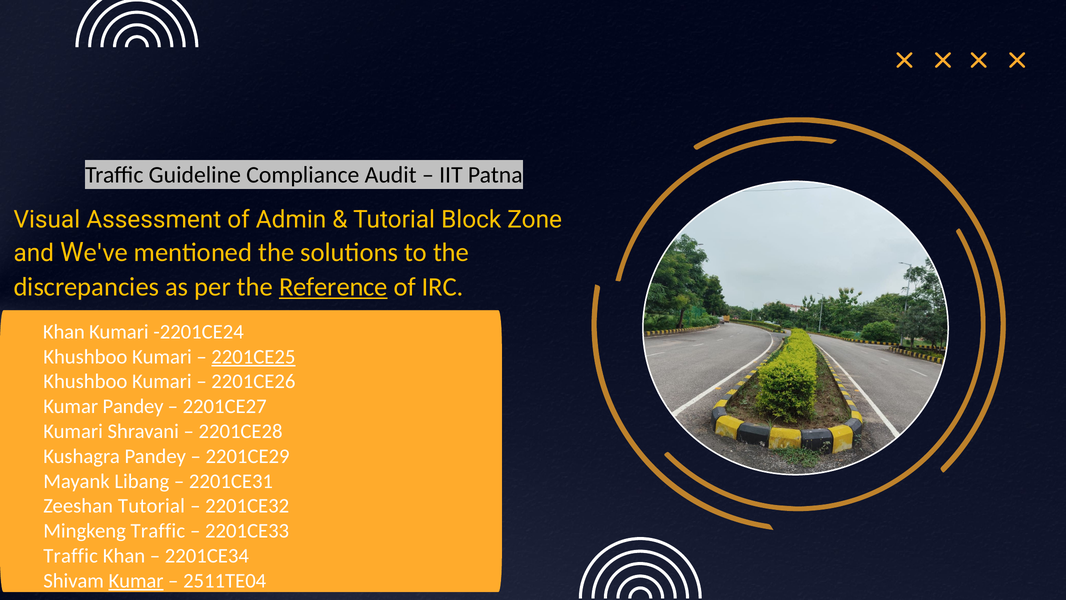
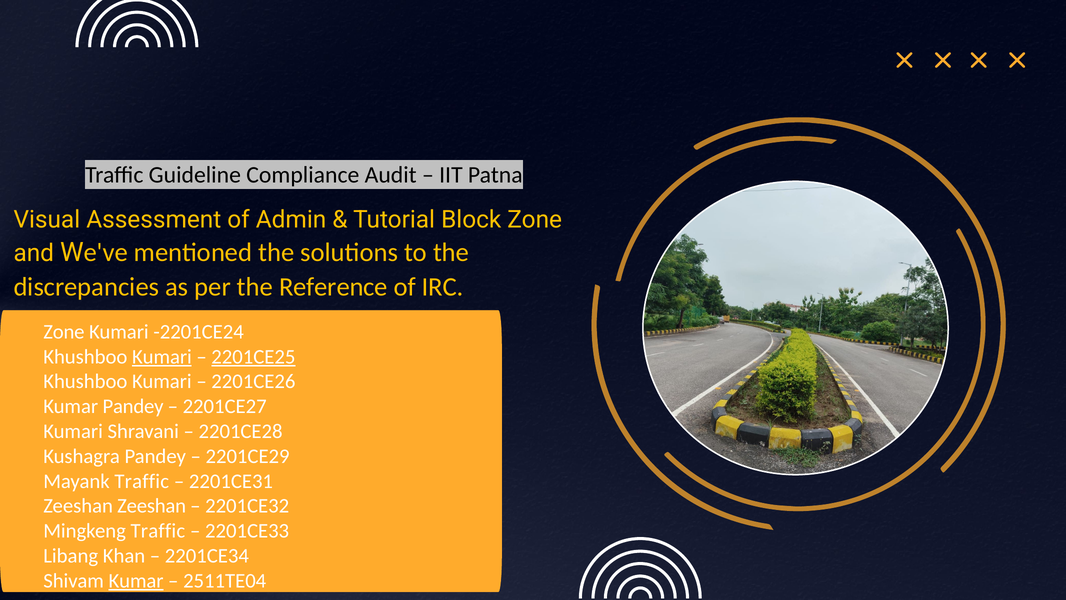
Reference underline: present -> none
Khan at (64, 332): Khan -> Zone
Kumari at (162, 357) underline: none -> present
Mayank Libang: Libang -> Traffic
Zeeshan Tutorial: Tutorial -> Zeeshan
Traffic at (71, 556): Traffic -> Libang
